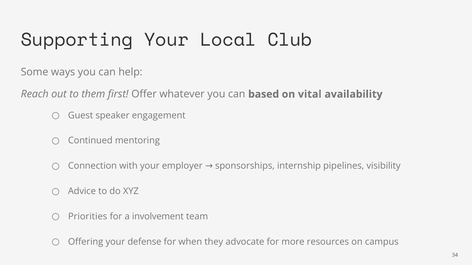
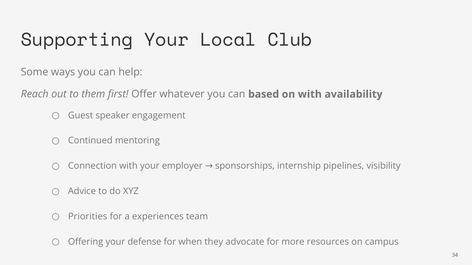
on vital: vital -> with
involvement: involvement -> experiences
